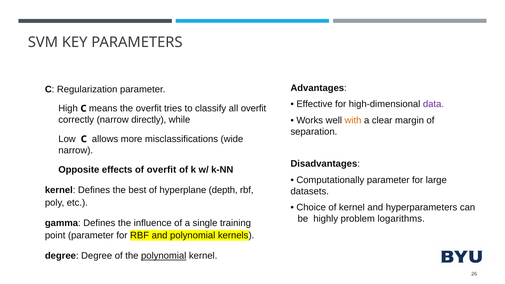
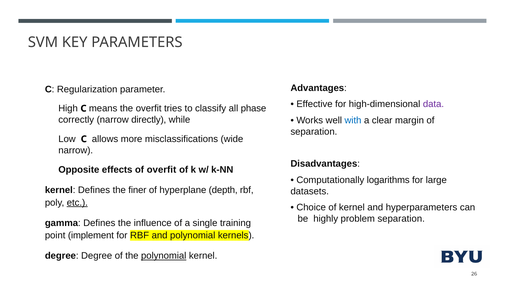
all overfit: overfit -> phase
with colour: orange -> blue
Computationally parameter: parameter -> logarithms
best: best -> finer
etc underline: none -> present
problem logarithms: logarithms -> separation
point parameter: parameter -> implement
